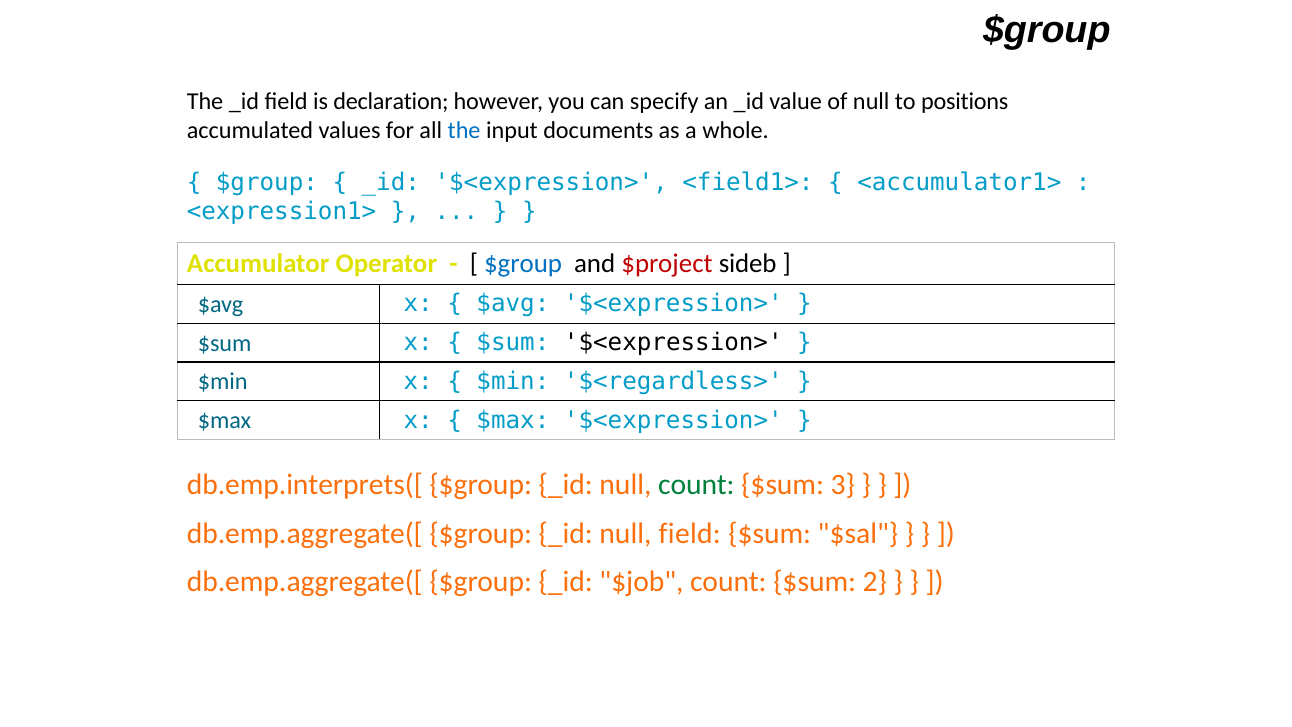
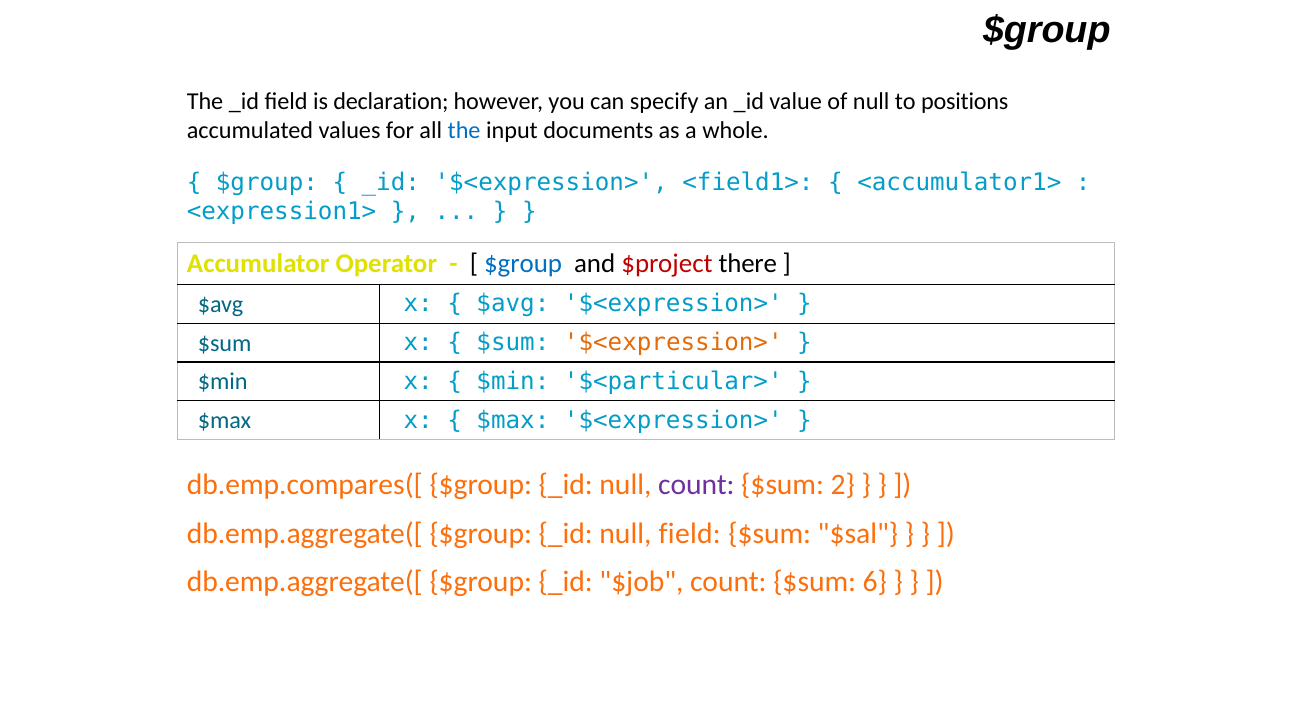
sideb: sideb -> there
$<expression> at (673, 342) colour: black -> orange
$<regardless>: $<regardless> -> $<particular>
db.emp.interprets([: db.emp.interprets([ -> db.emp.compares([
count at (696, 485) colour: green -> purple
3: 3 -> 2
2: 2 -> 6
